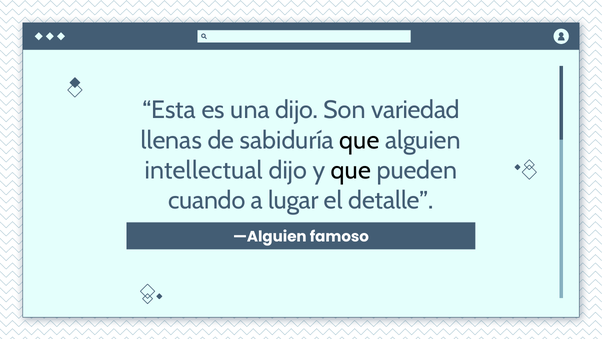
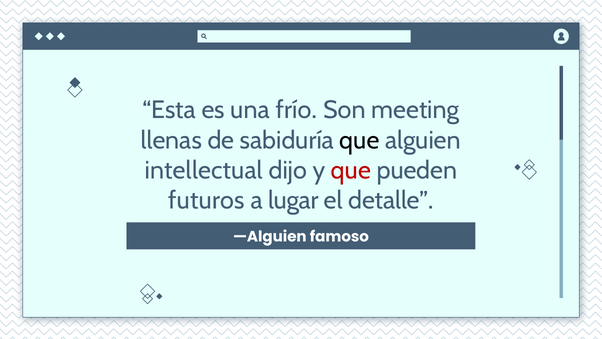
una dijo: dijo -> frío
variedad: variedad -> meeting
que at (351, 170) colour: black -> red
cuando: cuando -> futuros
